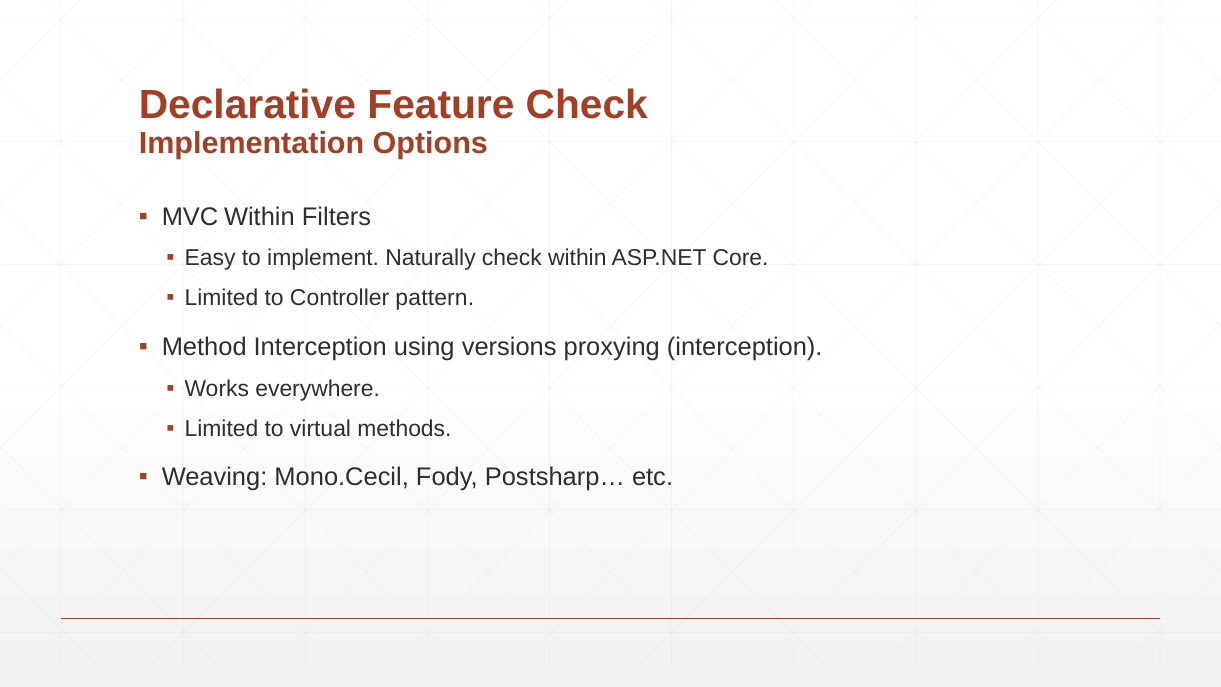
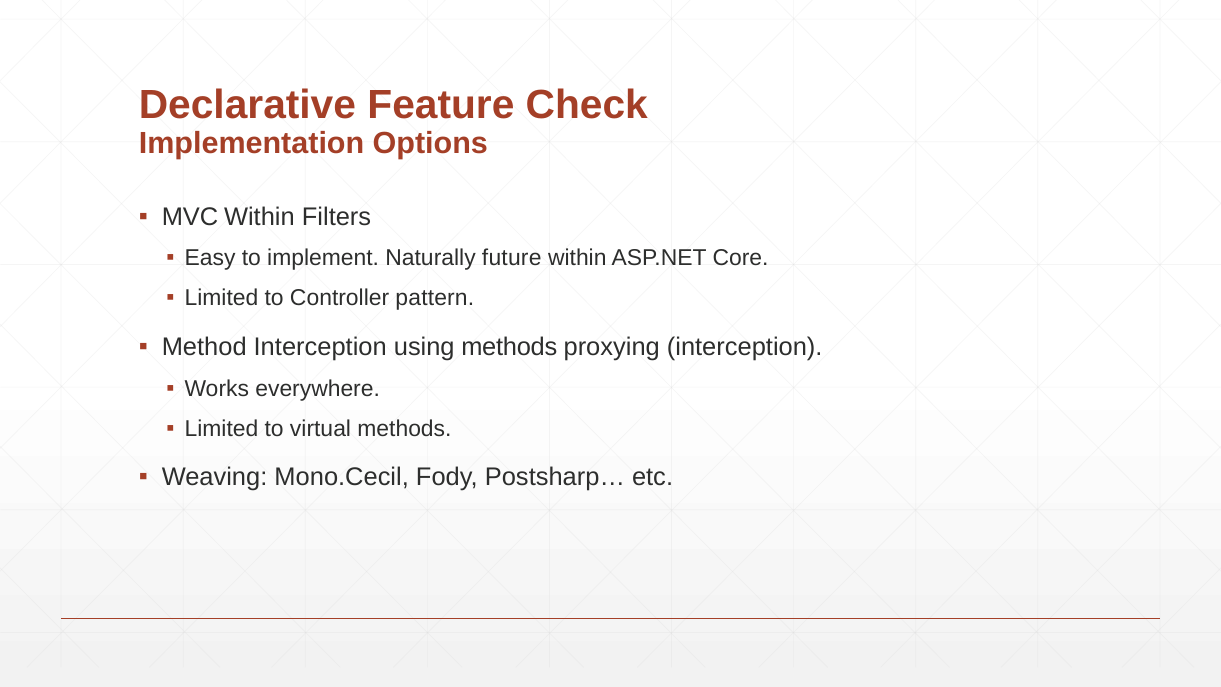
Naturally check: check -> future
using versions: versions -> methods
